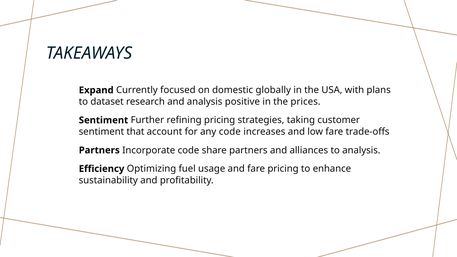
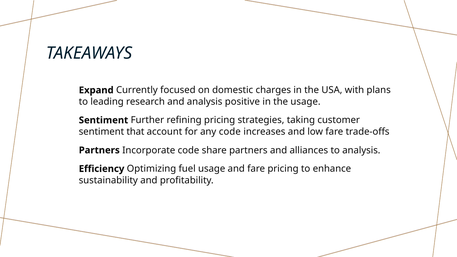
globally: globally -> charges
dataset: dataset -> leading
the prices: prices -> usage
